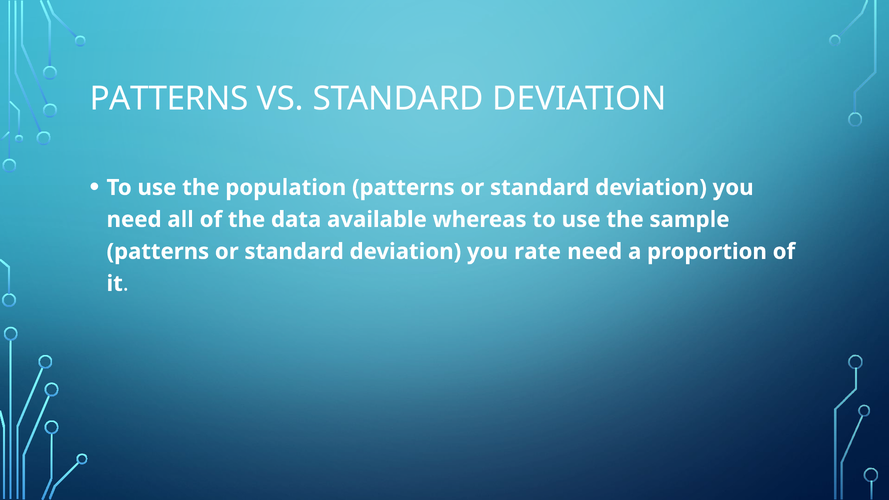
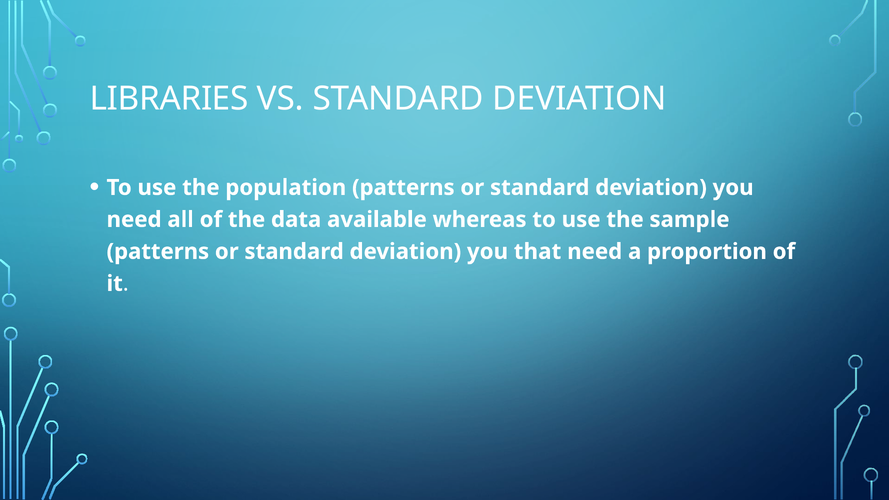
PATTERNS at (169, 99): PATTERNS -> LIBRARIES
rate: rate -> that
